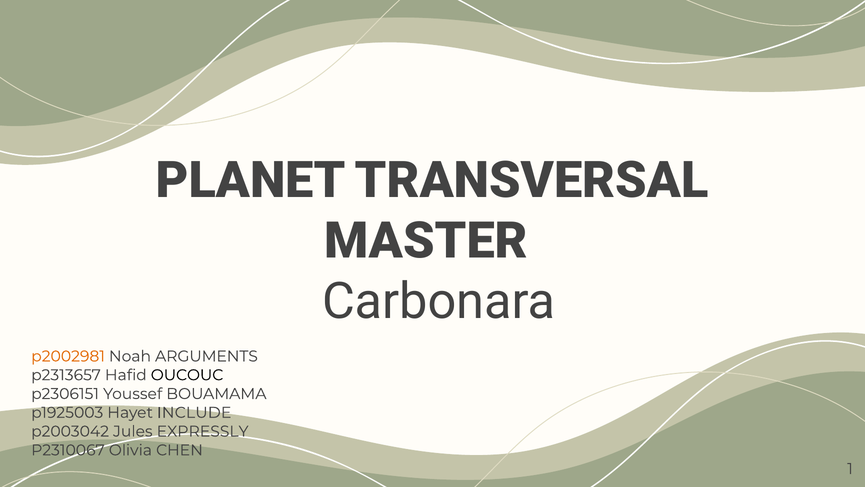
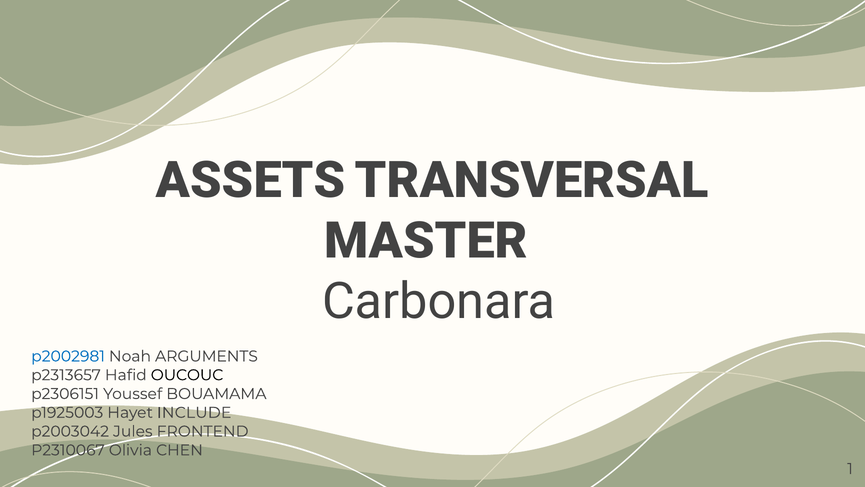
PLANET: PLANET -> ASSETS
p2002981 colour: orange -> blue
EXPRESSLY: EXPRESSLY -> FRONTEND
